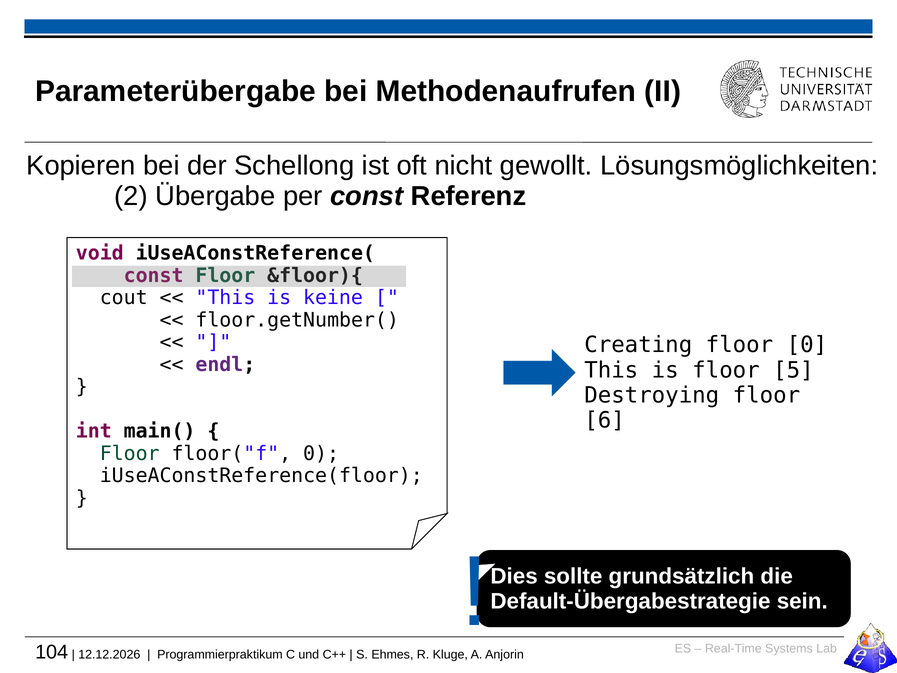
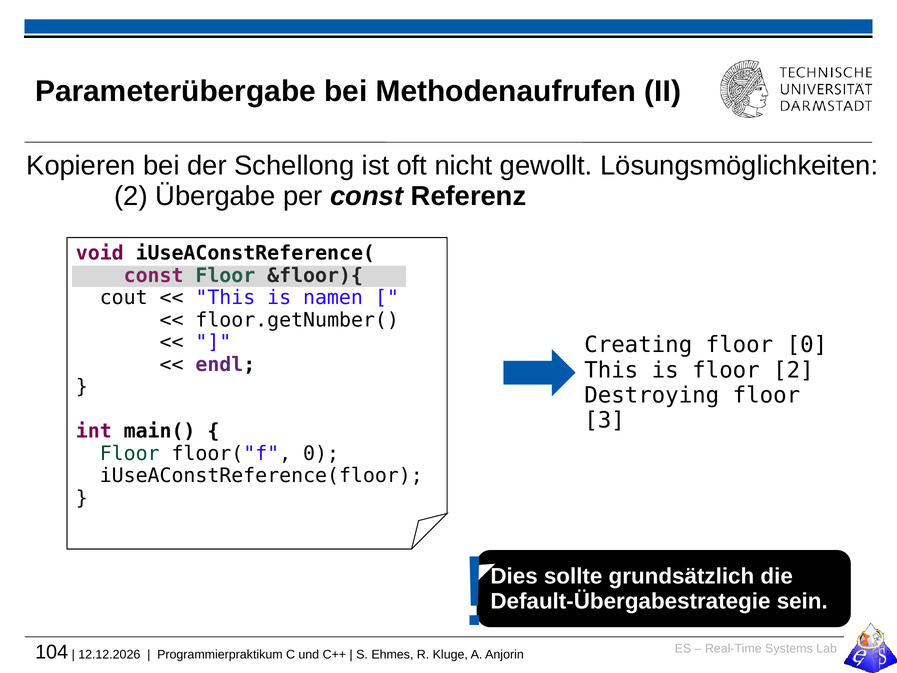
keine: keine -> namen
floor 5: 5 -> 2
6: 6 -> 3
